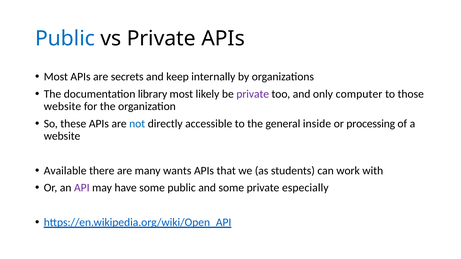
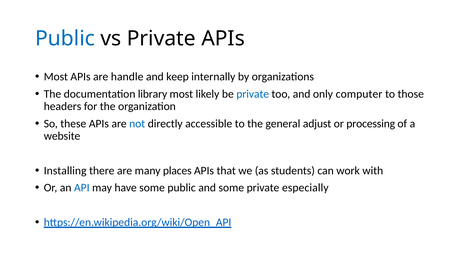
secrets: secrets -> handle
private at (253, 94) colour: purple -> blue
website at (63, 107): website -> headers
inside: inside -> adjust
Available: Available -> Installing
wants: wants -> places
API colour: purple -> blue
